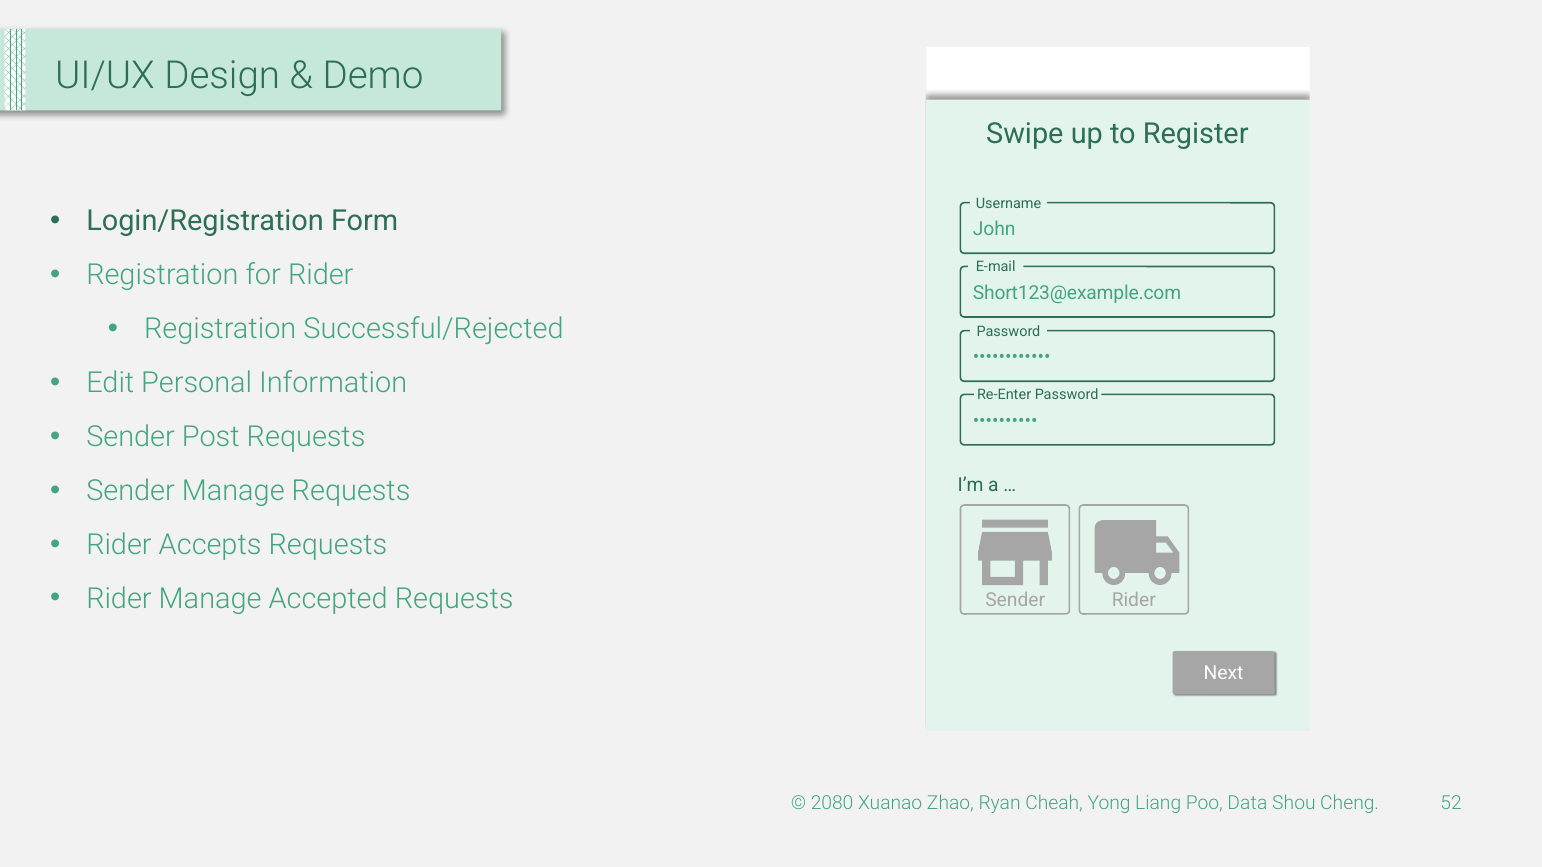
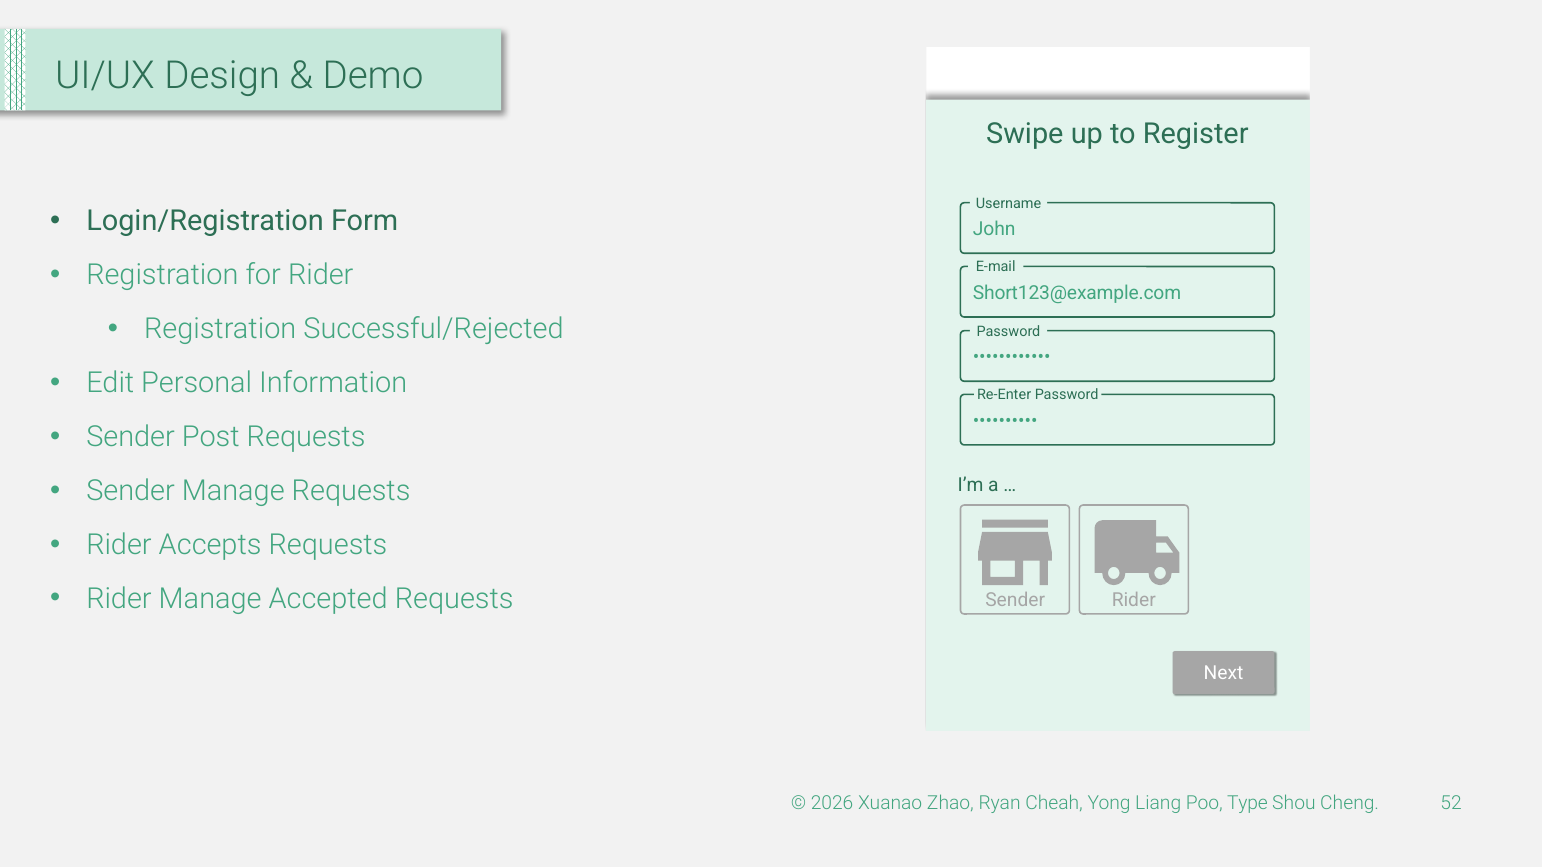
2080: 2080 -> 2026
Data: Data -> Type
